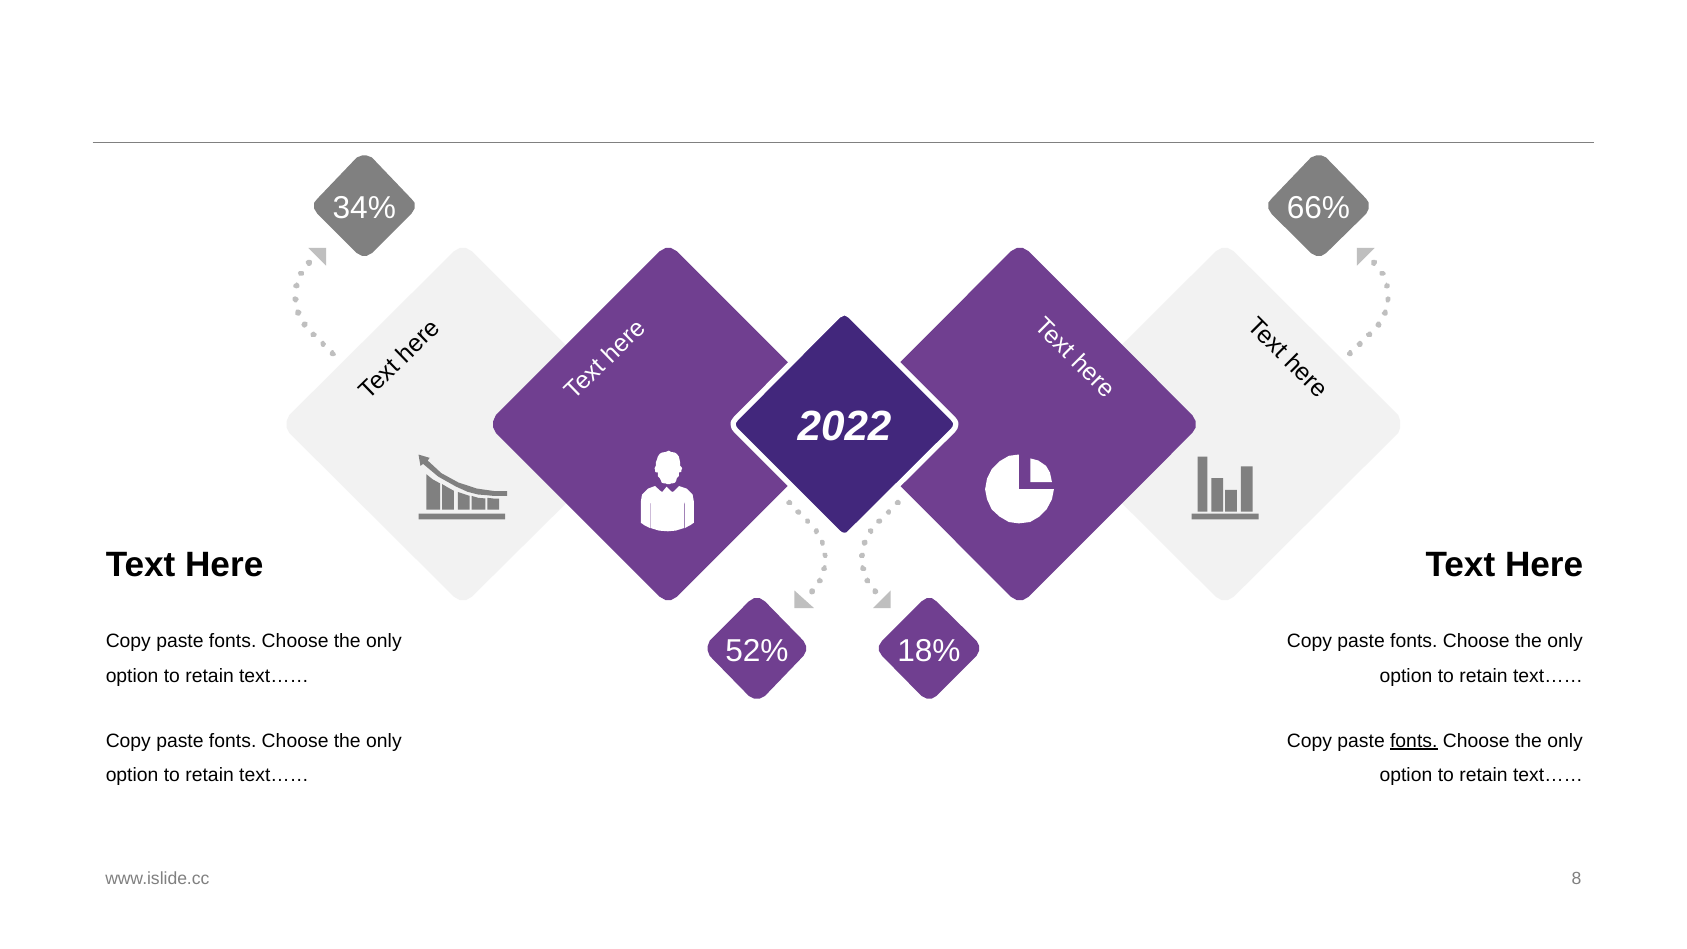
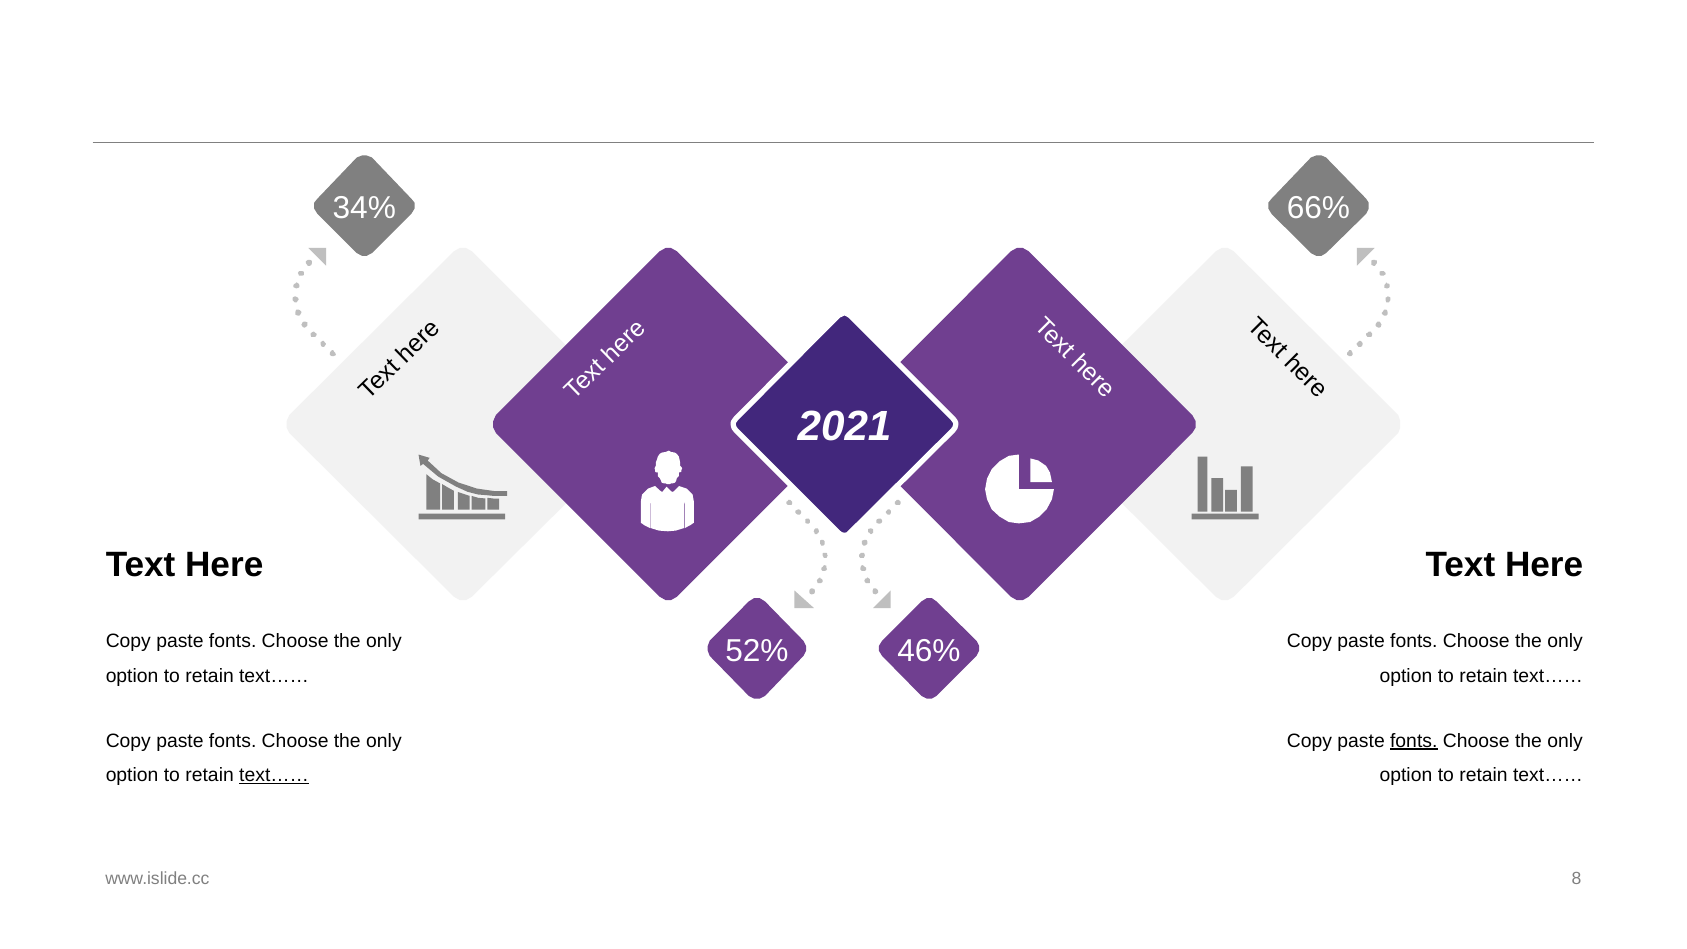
2022: 2022 -> 2021
18%: 18% -> 46%
text…… at (274, 775) underline: none -> present
